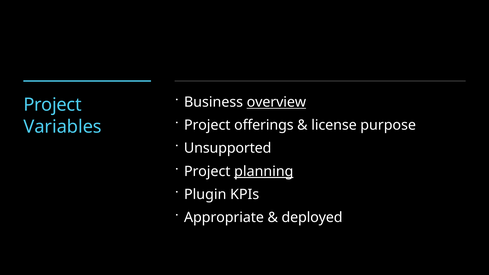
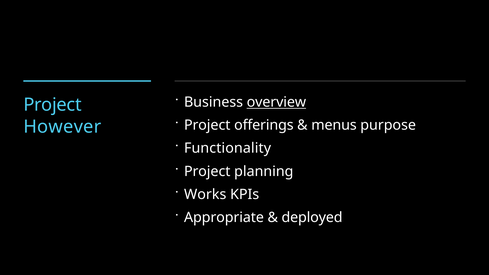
license: license -> menus
Variables: Variables -> However
Unsupported: Unsupported -> Functionality
planning underline: present -> none
Plugin: Plugin -> Works
